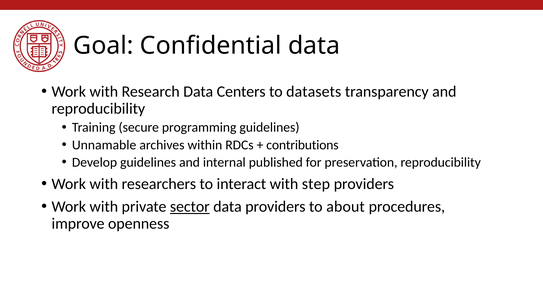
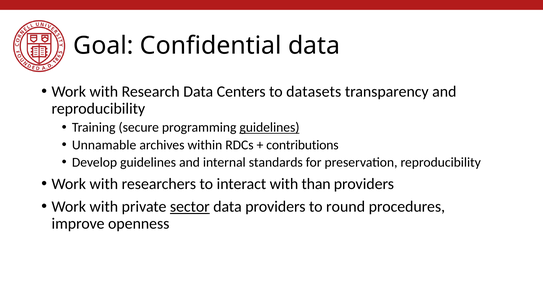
guidelines at (269, 128) underline: none -> present
published: published -> standards
step: step -> than
about: about -> round
